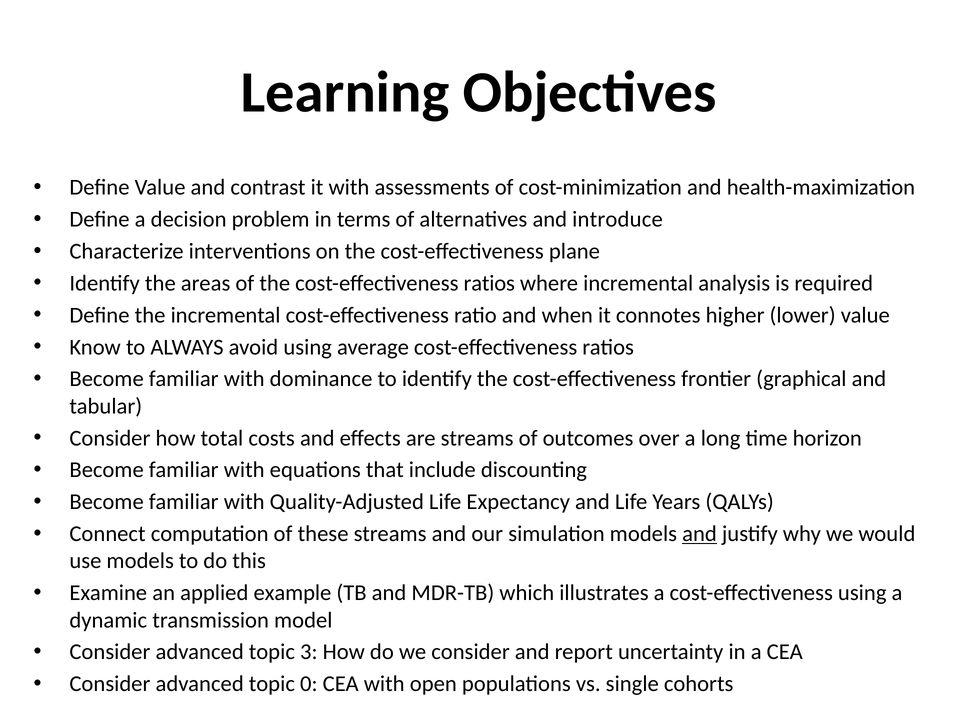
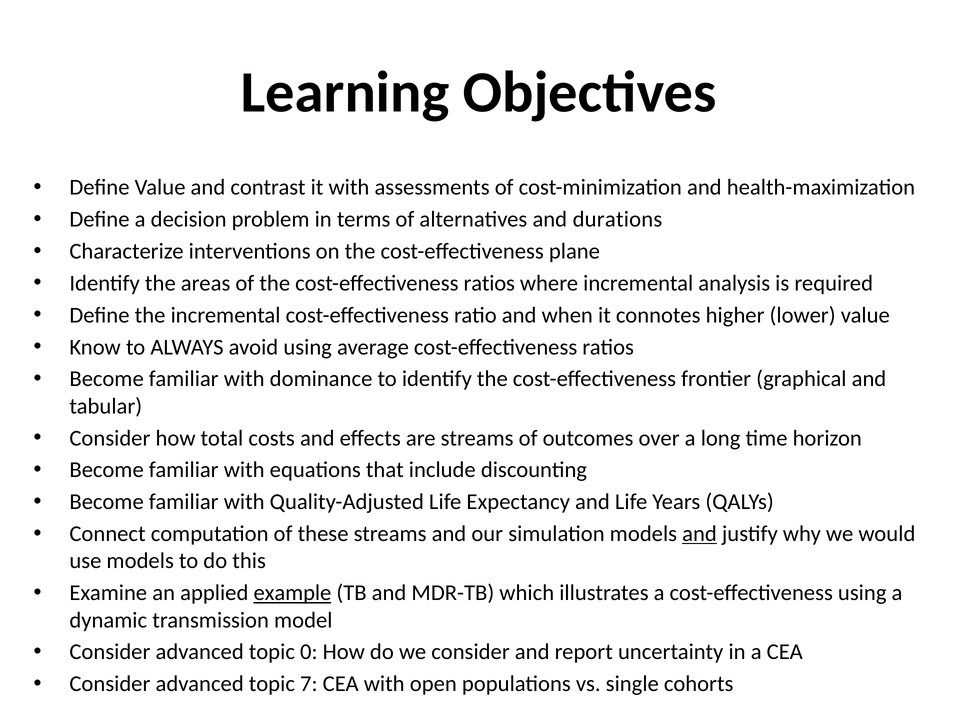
introduce: introduce -> durations
example underline: none -> present
3: 3 -> 0
0: 0 -> 7
